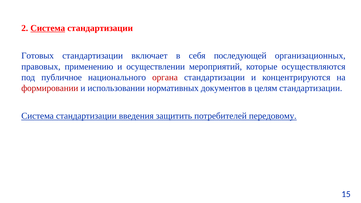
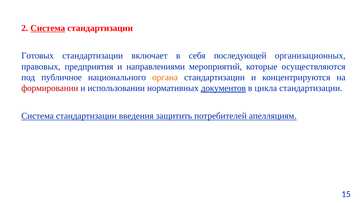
применению: применению -> предприятия
осуществлении: осуществлении -> направлениями
органа colour: red -> orange
документов underline: none -> present
целям: целям -> цикла
передовому: передовому -> апелляциям
